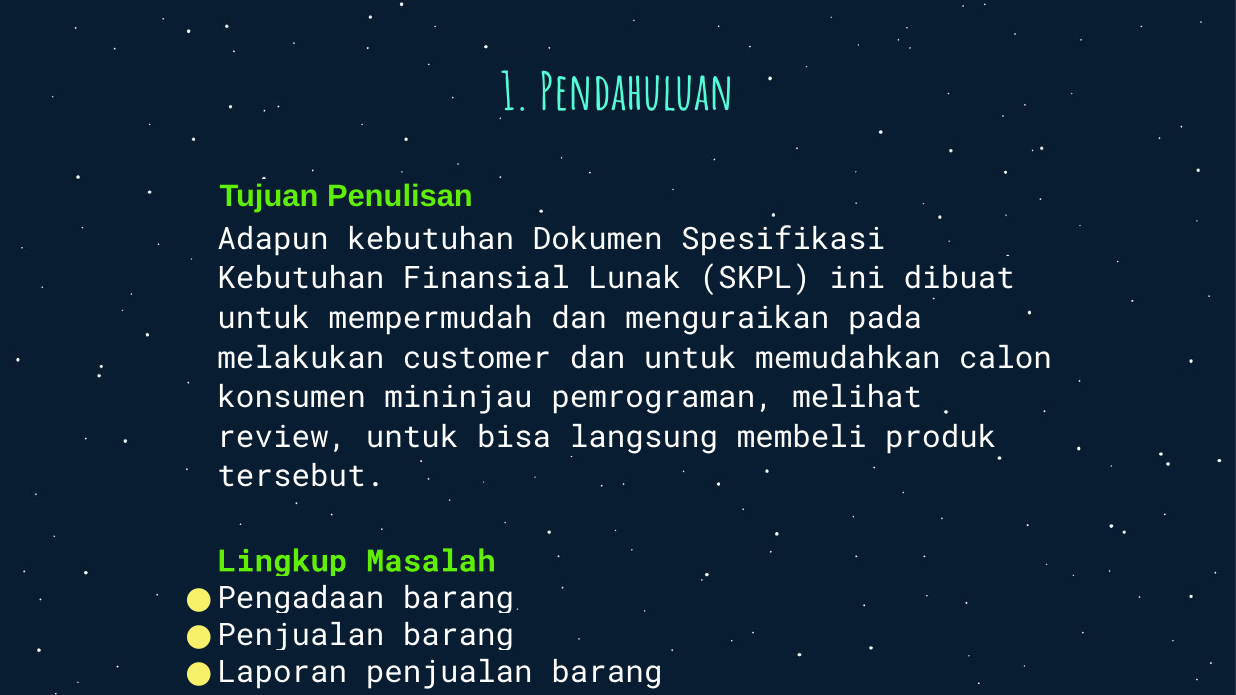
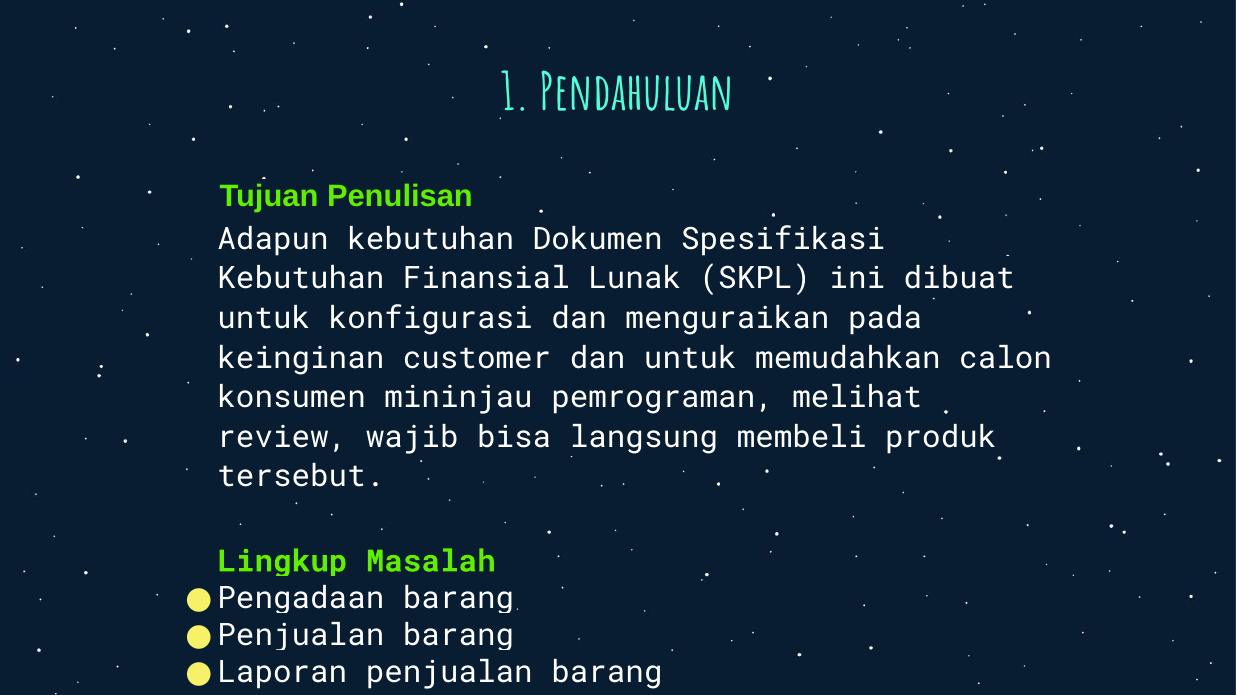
mempermudah: mempermudah -> konfigurasi
melakukan: melakukan -> keinginan
review untuk: untuk -> wajib
